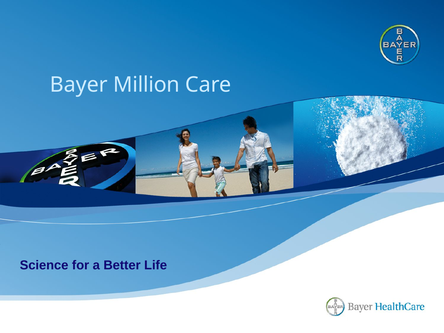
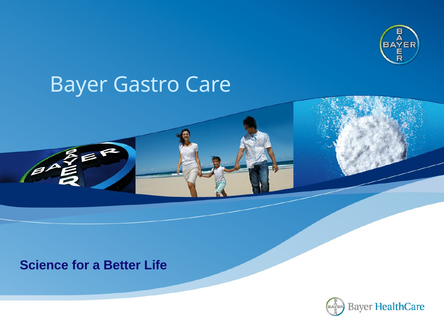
Million: Million -> Gastro
